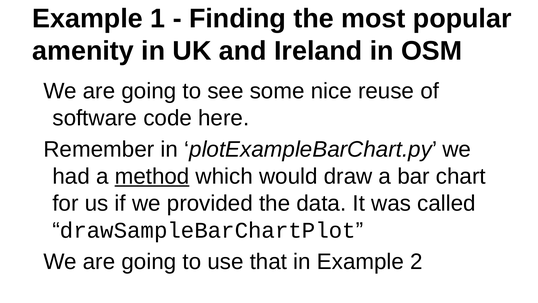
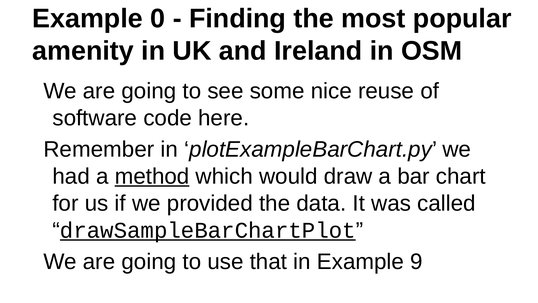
1: 1 -> 0
drawSampleBarChartPlot underline: none -> present
2: 2 -> 9
